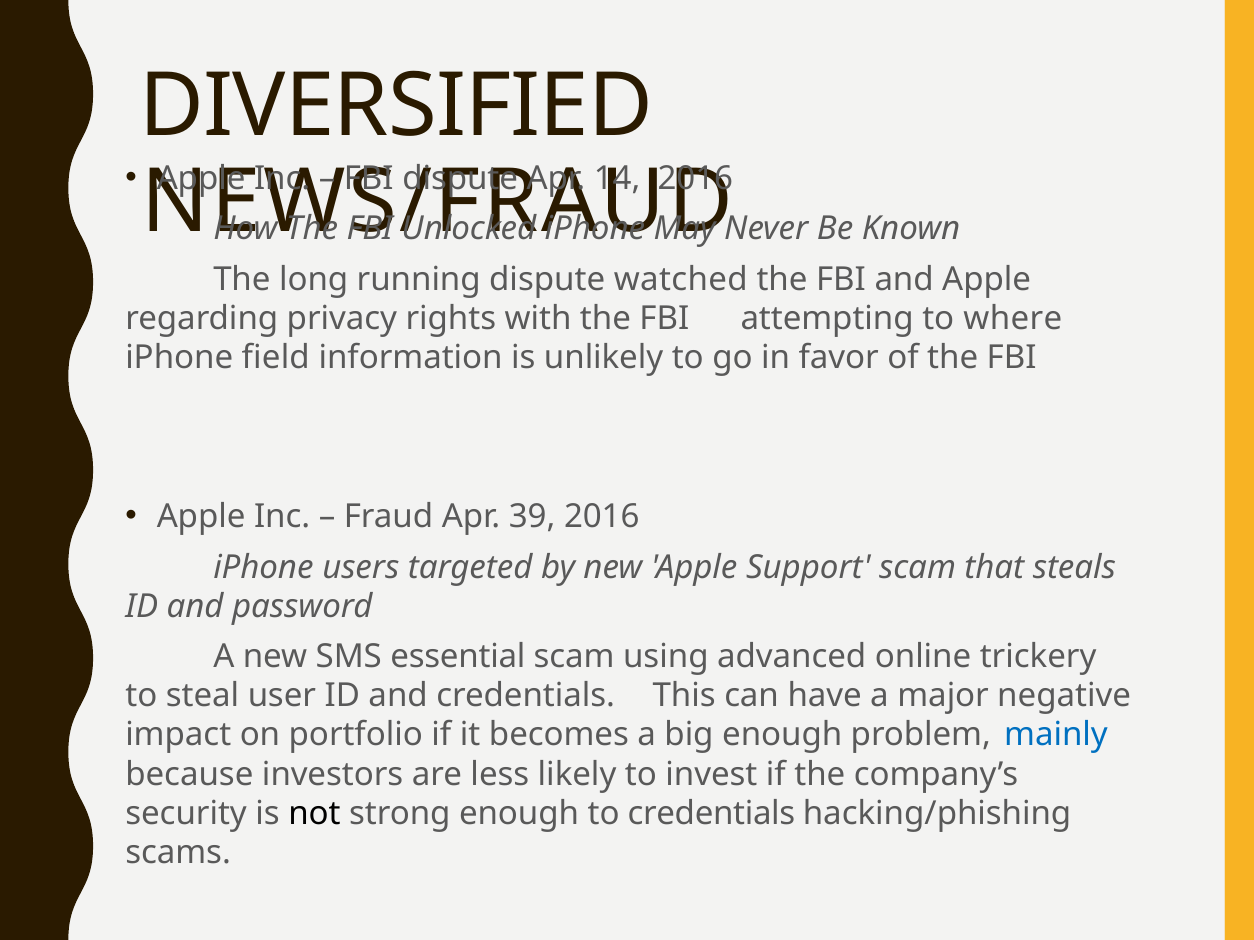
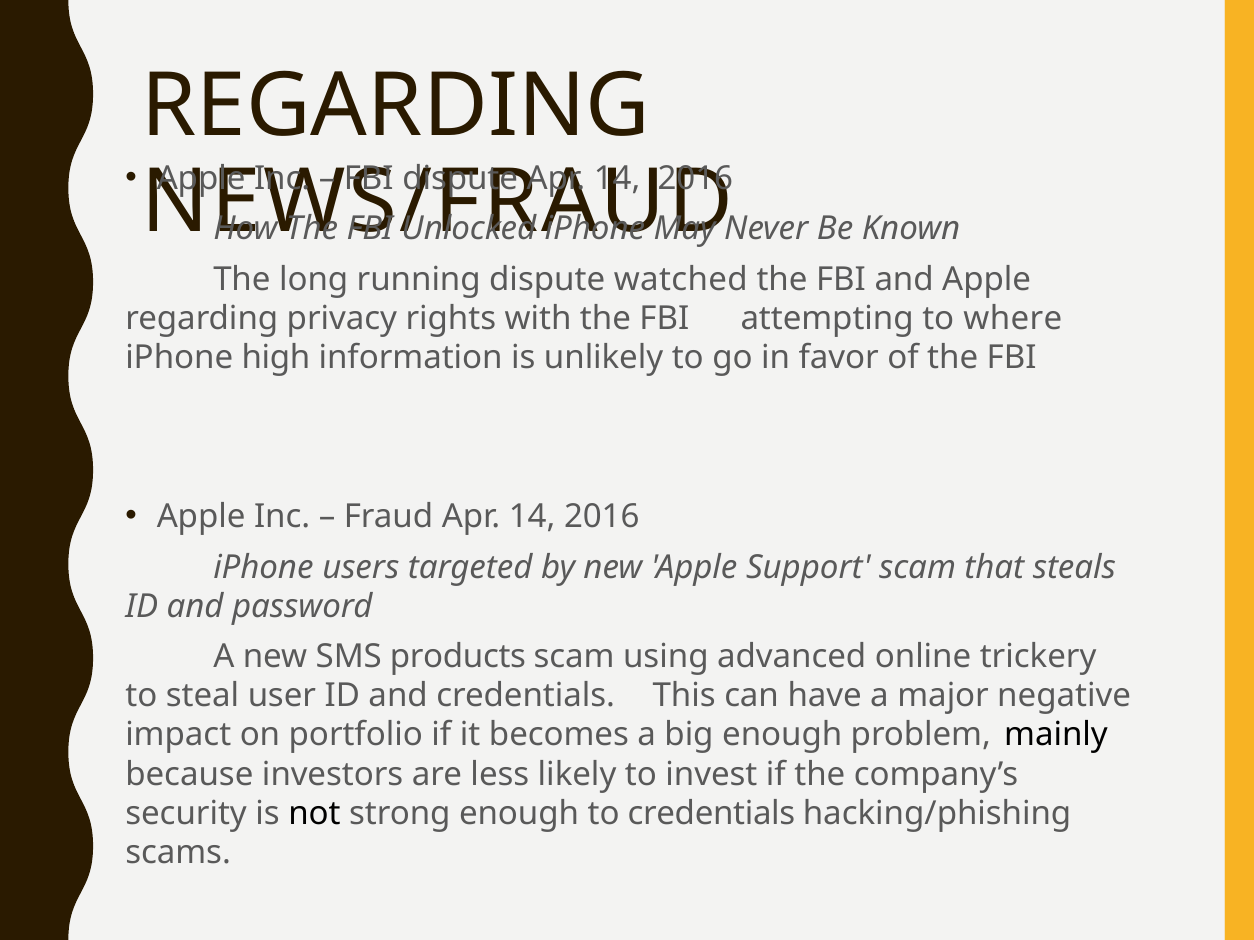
DIVERSIFIED at (396, 106): DIVERSIFIED -> REGARDING
field: field -> high
Fraud Apr 39: 39 -> 14
essential: essential -> products
mainly colour: blue -> black
